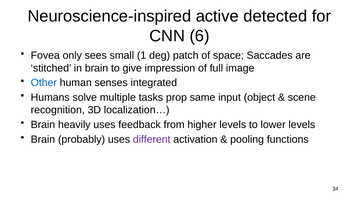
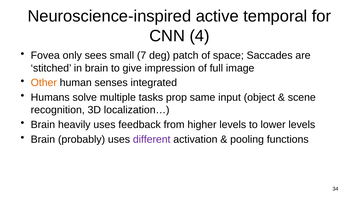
detected: detected -> temporal
6: 6 -> 4
1: 1 -> 7
Other colour: blue -> orange
